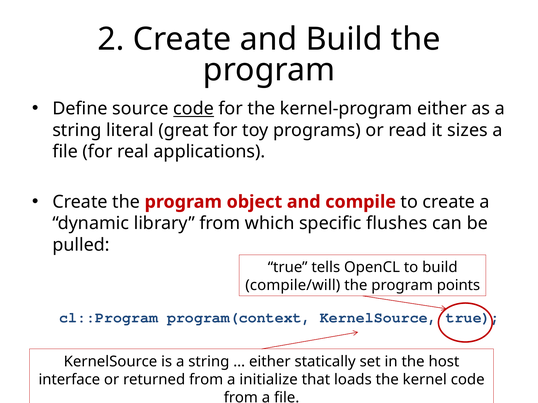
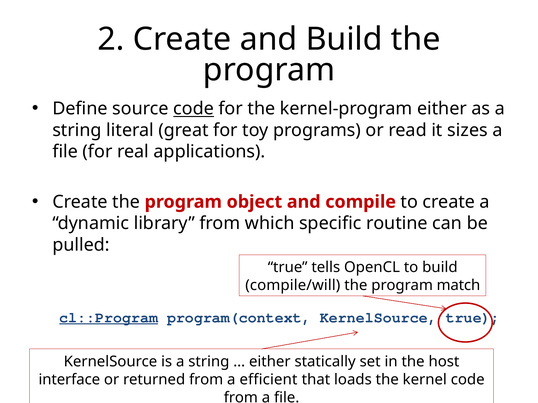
flushes: flushes -> routine
points: points -> match
cl::Program underline: none -> present
initialize: initialize -> efficient
